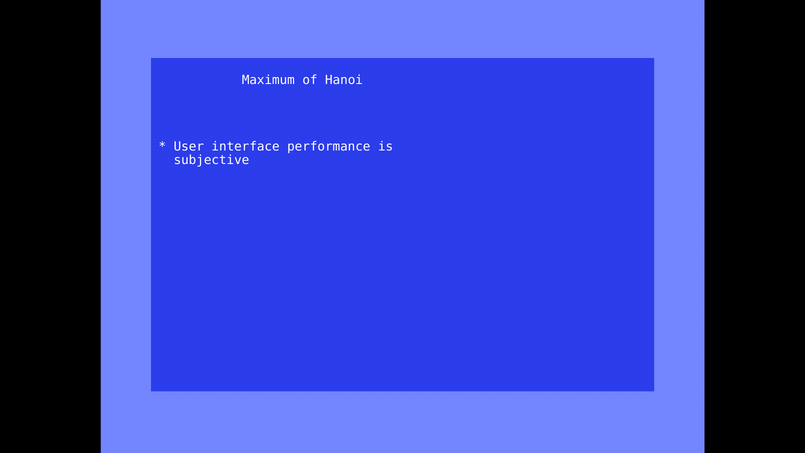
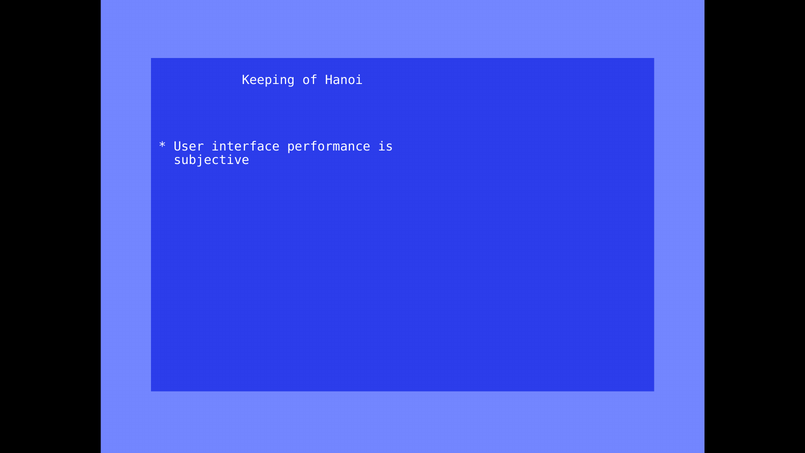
Maximum: Maximum -> Keeping
